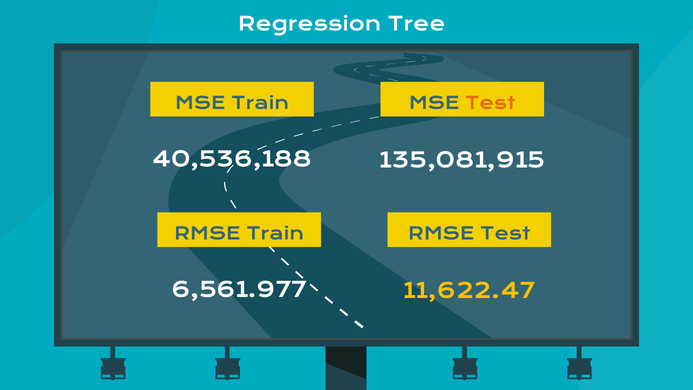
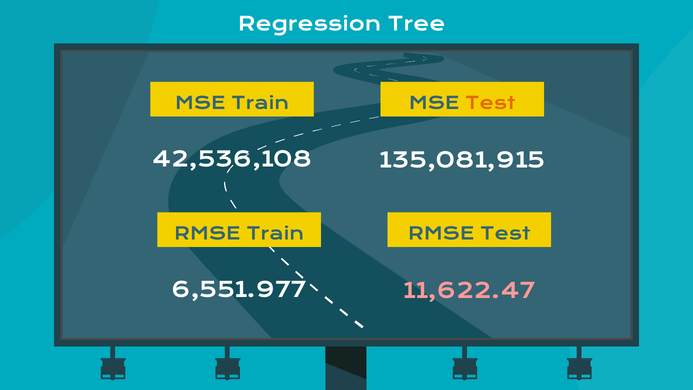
40,536,188: 40,536,188 -> 42,536,108
6,561.977: 6,561.977 -> 6,551.977
11,622.47 colour: yellow -> pink
